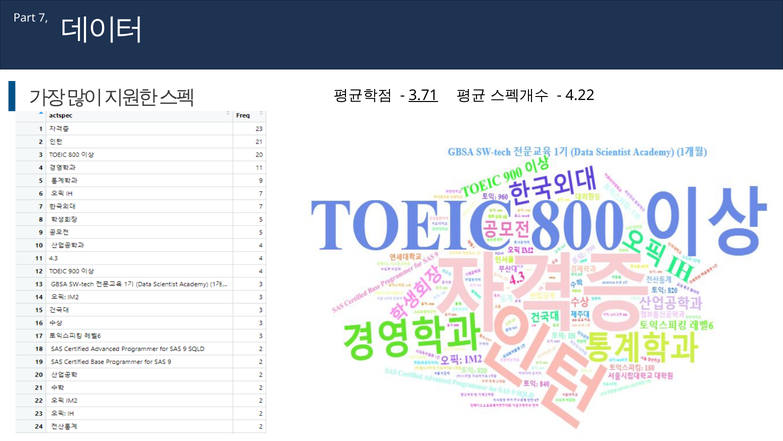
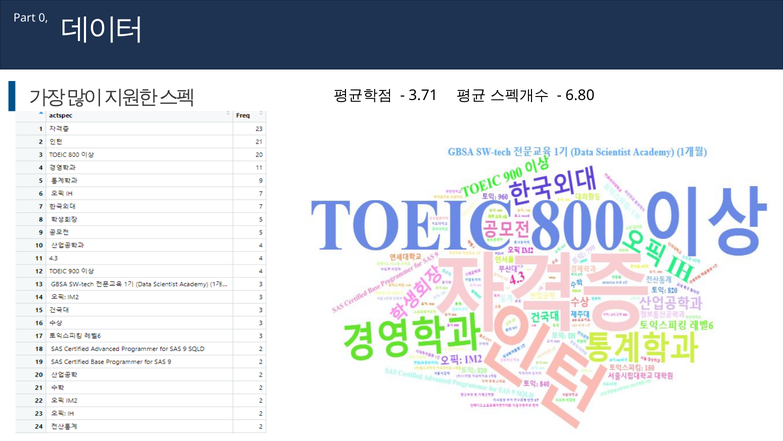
7: 7 -> 0
3.71 underline: present -> none
4.22: 4.22 -> 6.80
